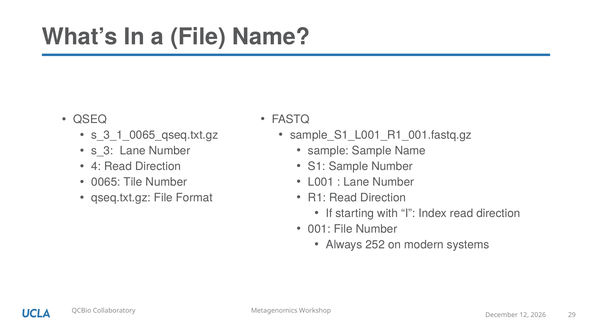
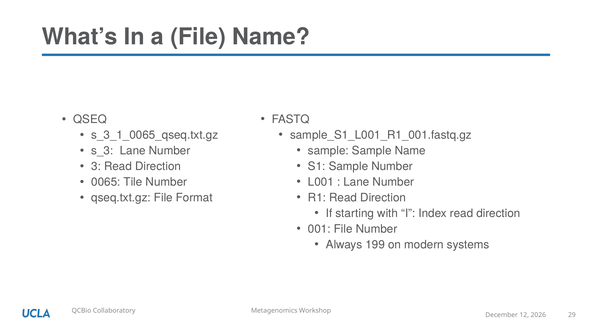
4: 4 -> 3
252: 252 -> 199
